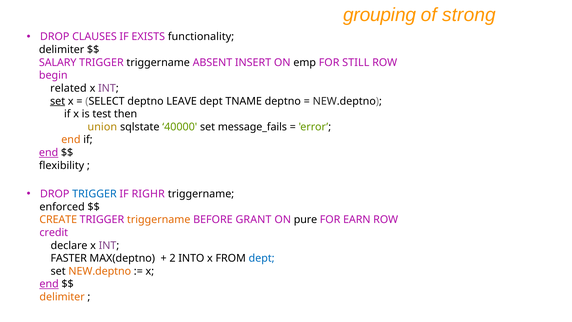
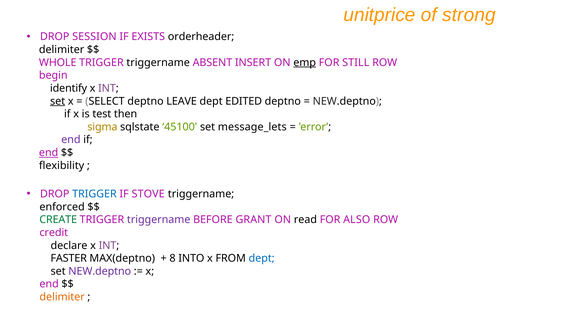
grouping: grouping -> unitprice
CLAUSES: CLAUSES -> SESSION
functionality: functionality -> orderheader
SALARY: SALARY -> WHOLE
emp underline: none -> present
related: related -> identify
TNAME: TNAME -> EDITED
union: union -> sigma
40000: 40000 -> 45100
message_fails: message_fails -> message_lets
end at (71, 140) colour: orange -> purple
RIGHR: RIGHR -> STOVE
CREATE colour: orange -> green
triggername at (159, 220) colour: orange -> purple
pure: pure -> read
EARN: EARN -> ALSO
2: 2 -> 8
NEW.deptno at (100, 271) colour: orange -> purple
end at (49, 284) underline: present -> none
